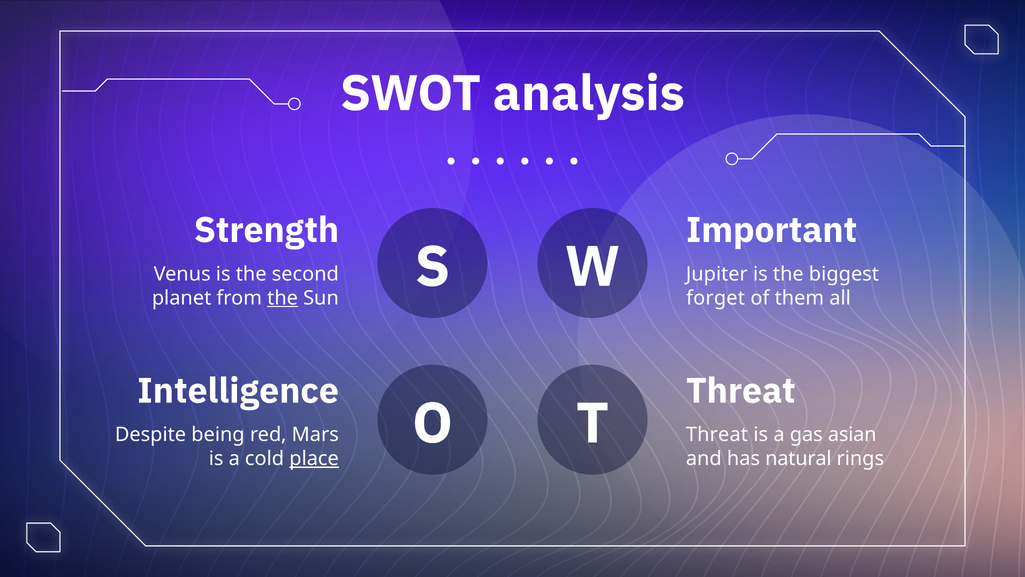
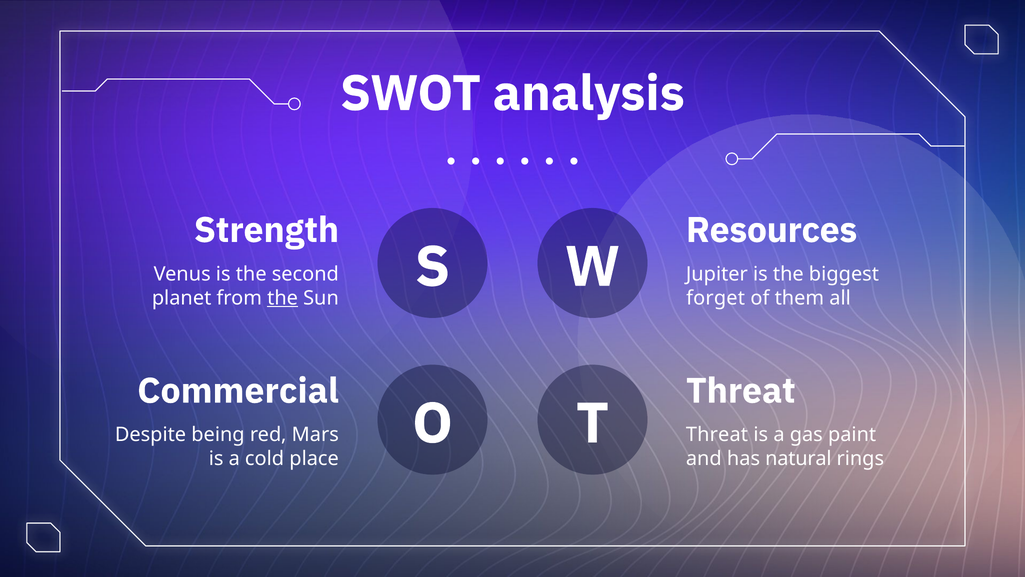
Important: Important -> Resources
Intelligence: Intelligence -> Commercial
asian: asian -> paint
place underline: present -> none
